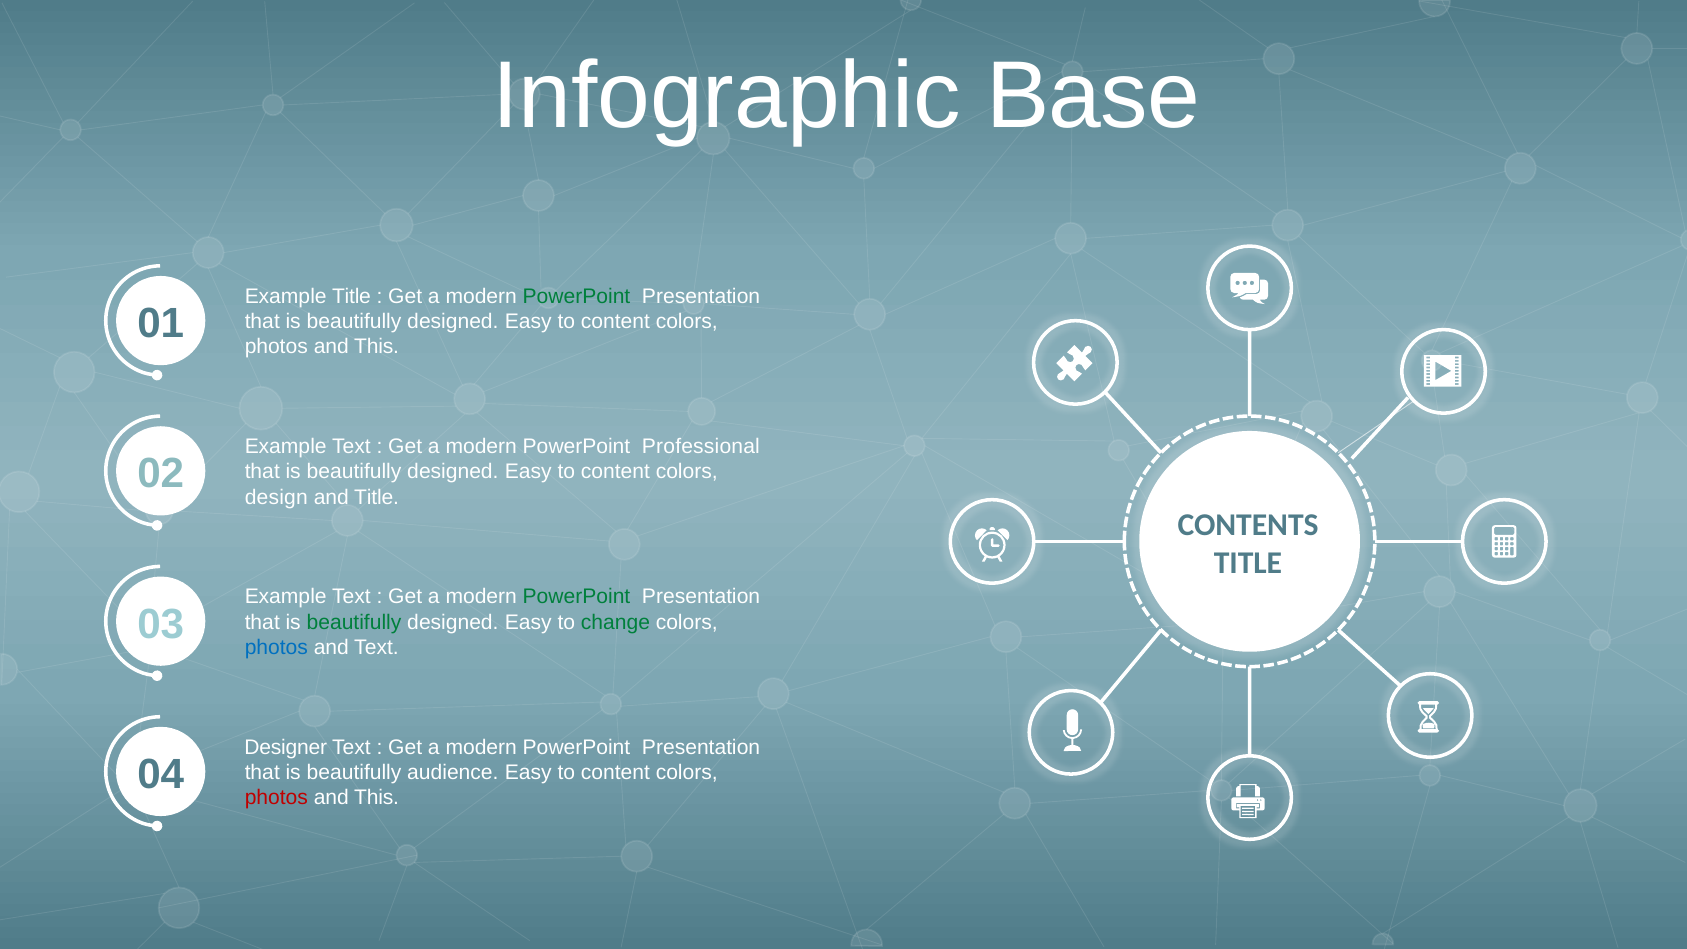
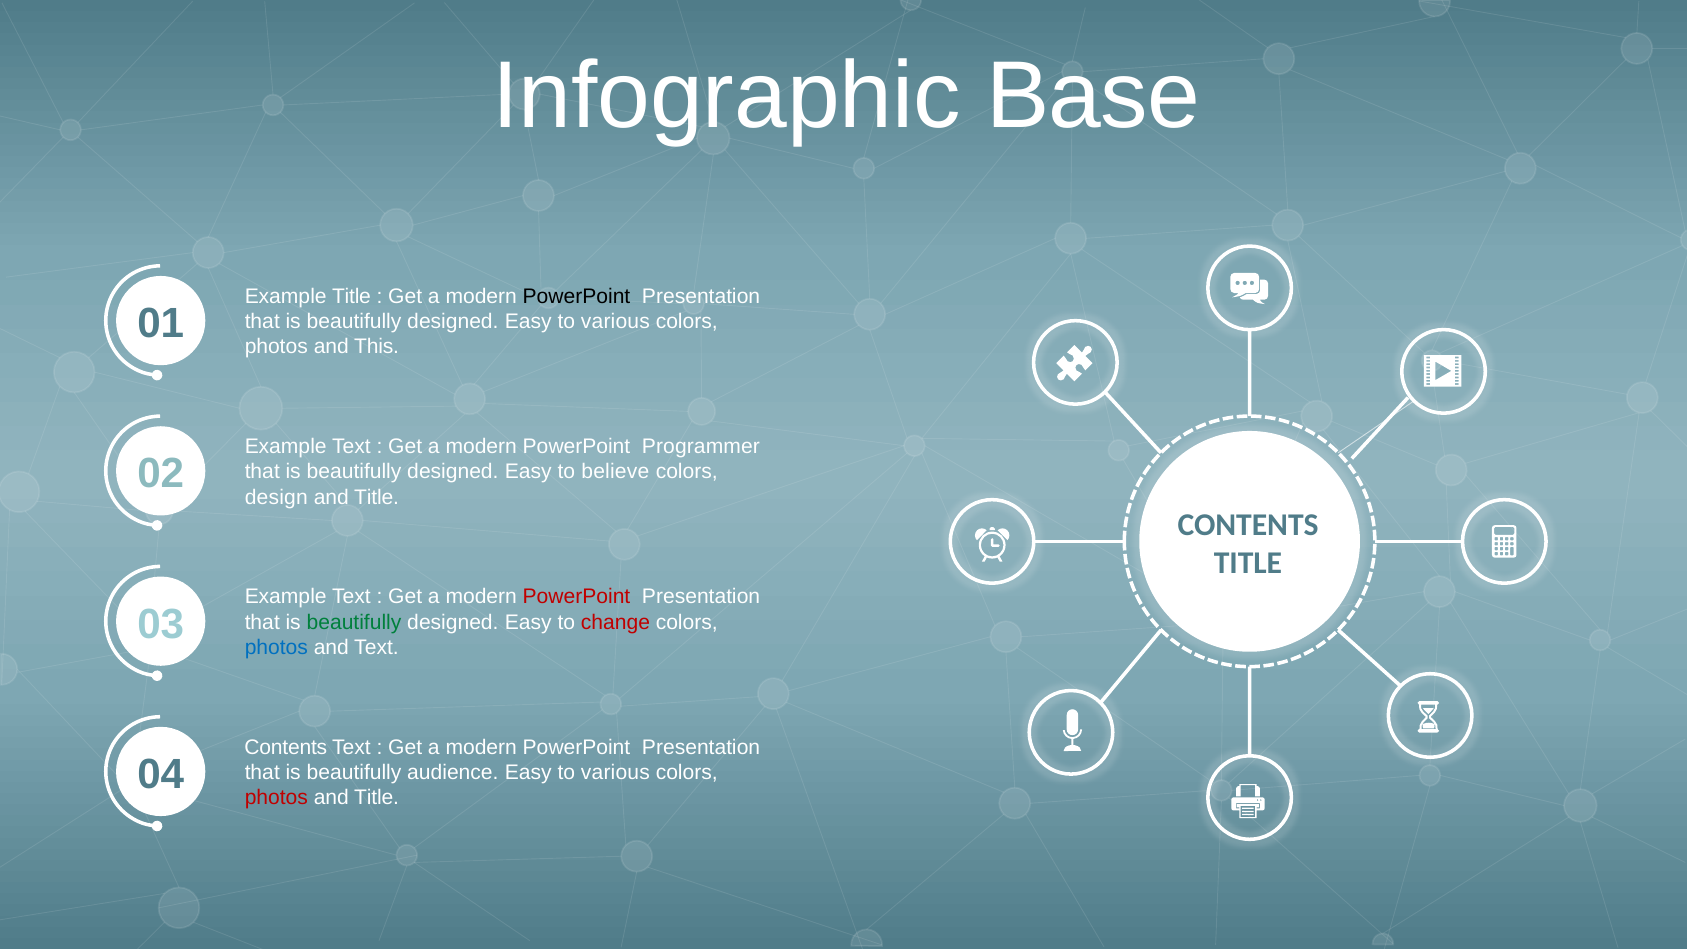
PowerPoint at (576, 296) colour: green -> black
content at (615, 321): content -> various
Professional: Professional -> Programmer
content at (615, 472): content -> believe
PowerPoint at (576, 597) colour: green -> red
change colour: green -> red
Designer at (286, 747): Designer -> Contents
content at (615, 772): content -> various
This at (377, 798): This -> Title
